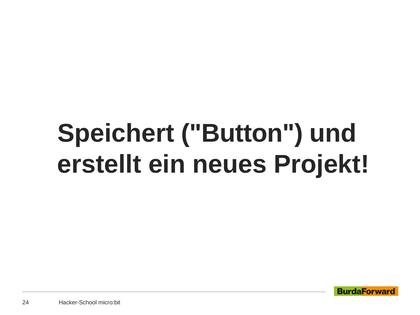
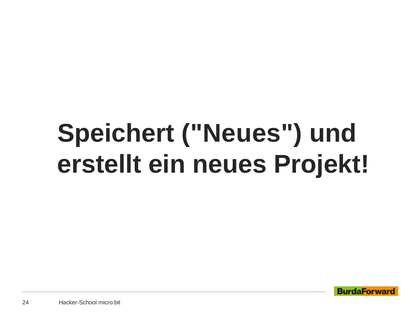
Speichert Button: Button -> Neues
